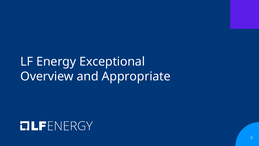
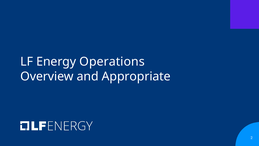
Exceptional: Exceptional -> Operations
